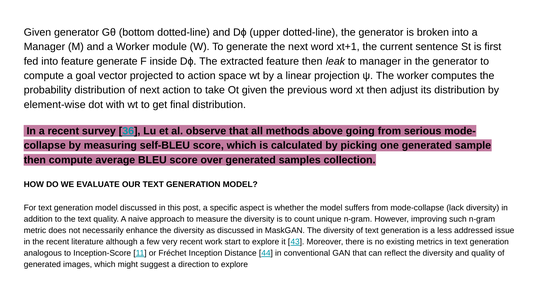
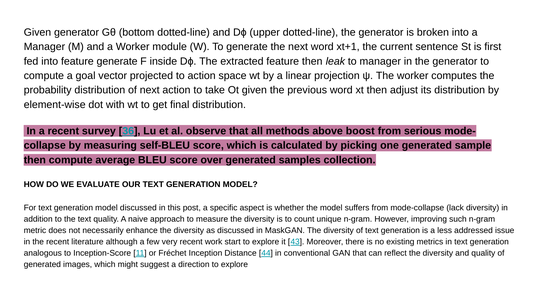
going: going -> boost
